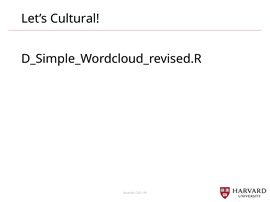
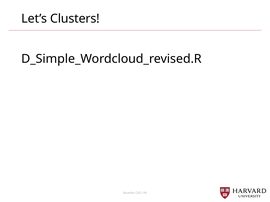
Cultural: Cultural -> Clusters
